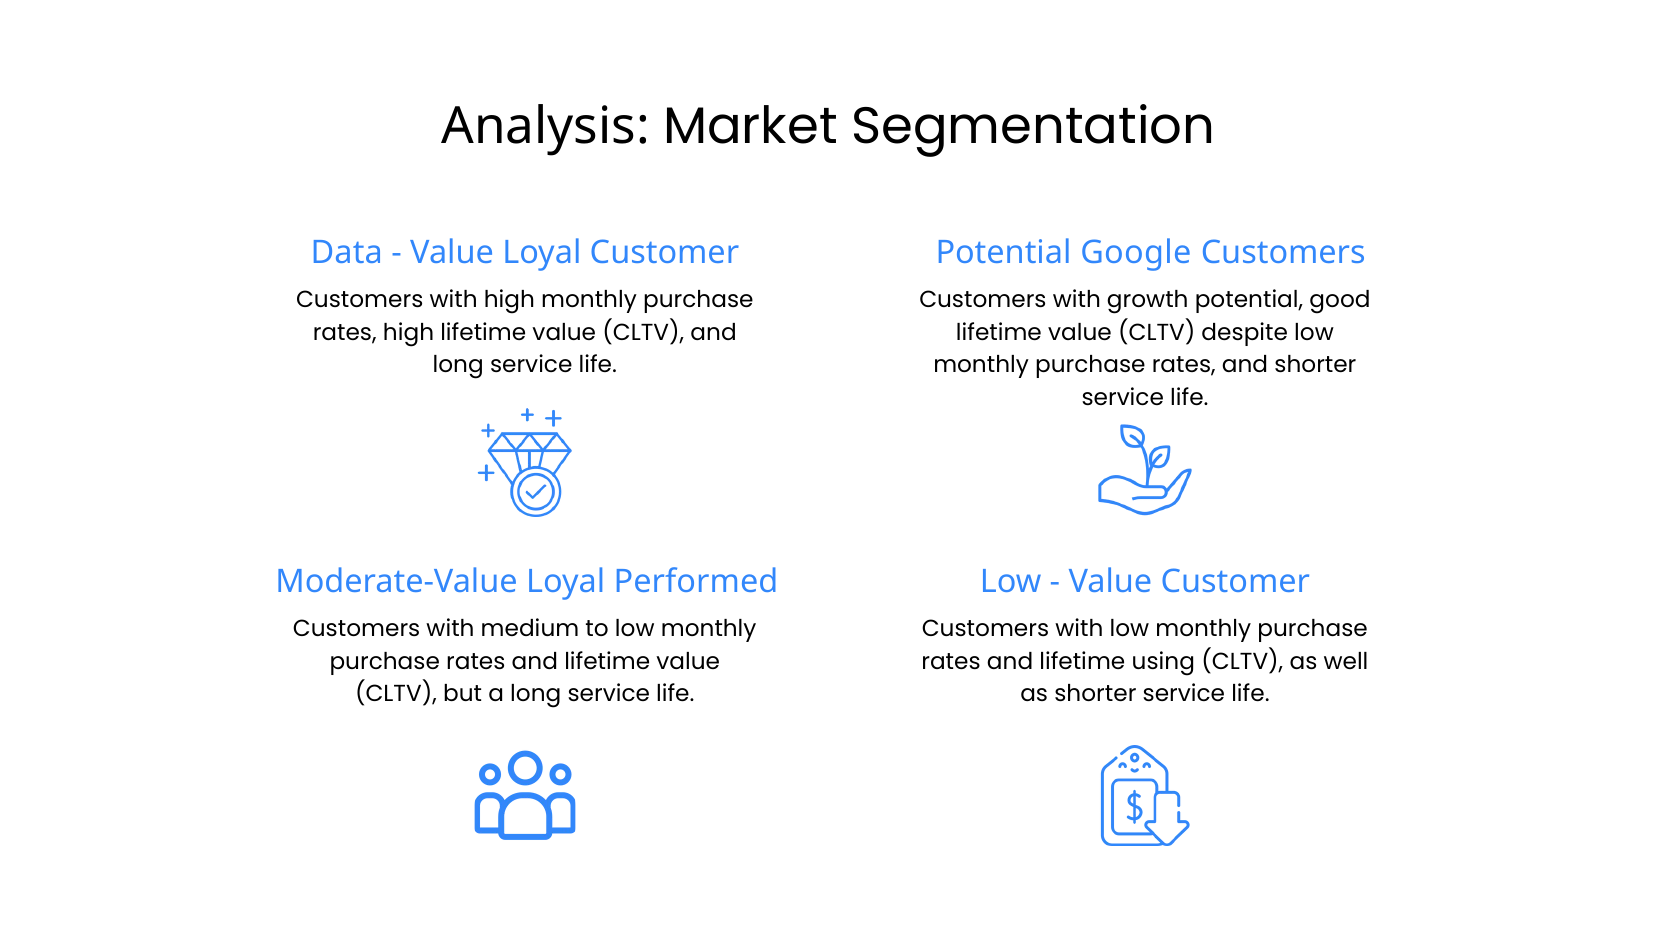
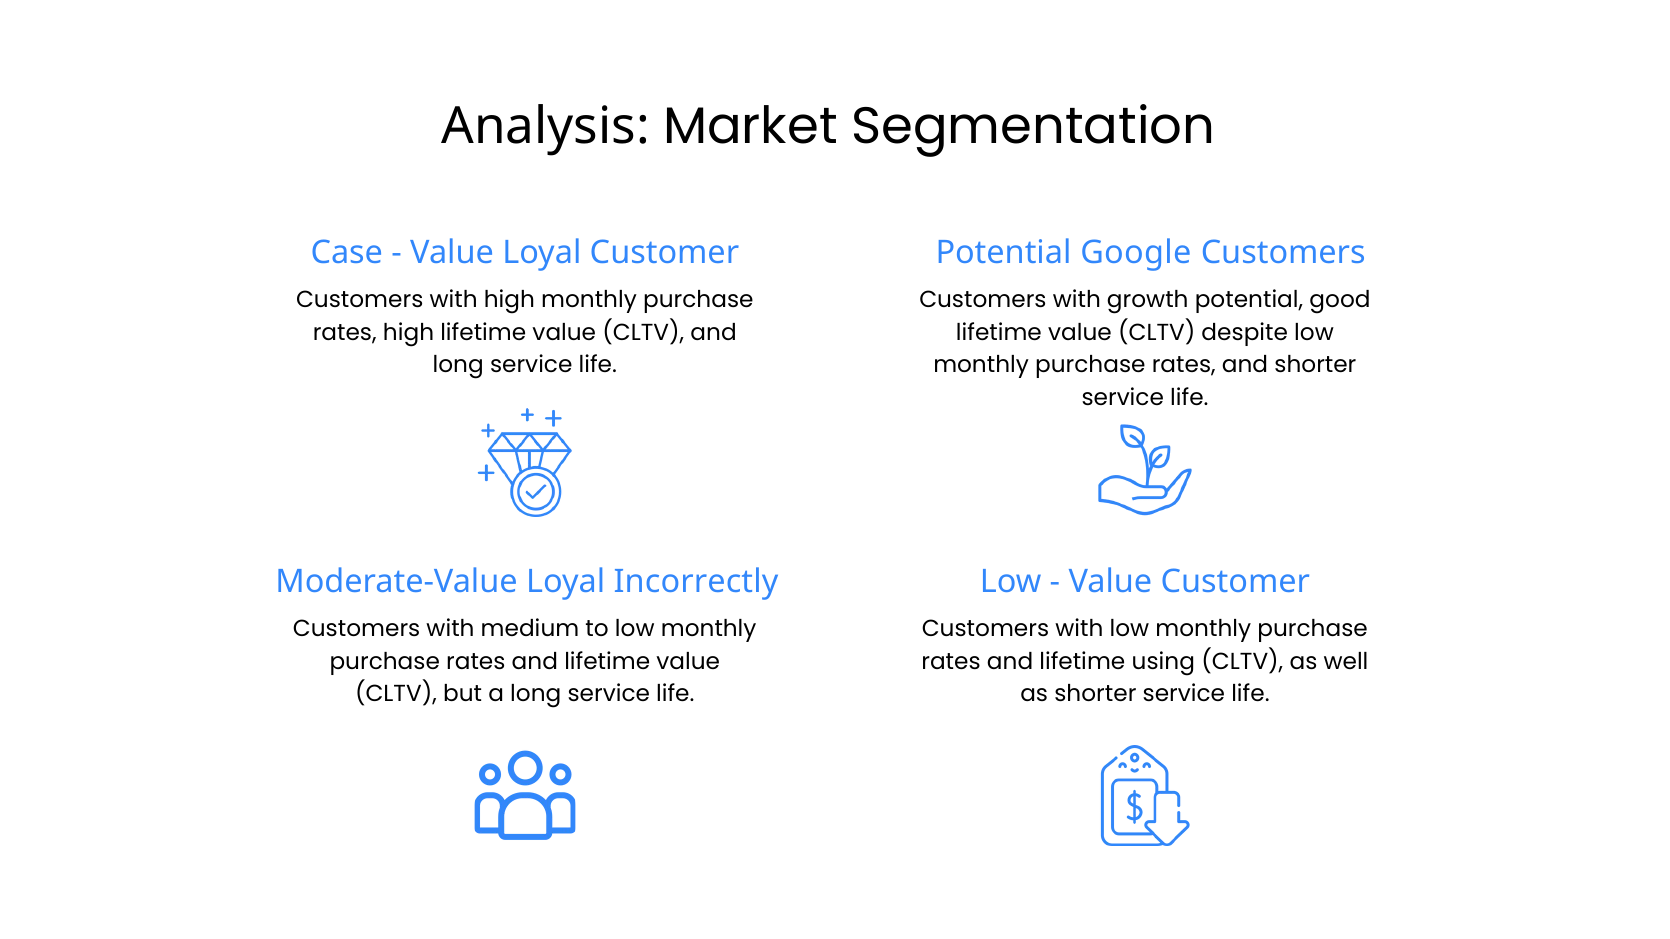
Data: Data -> Case
Performed: Performed -> Incorrectly
